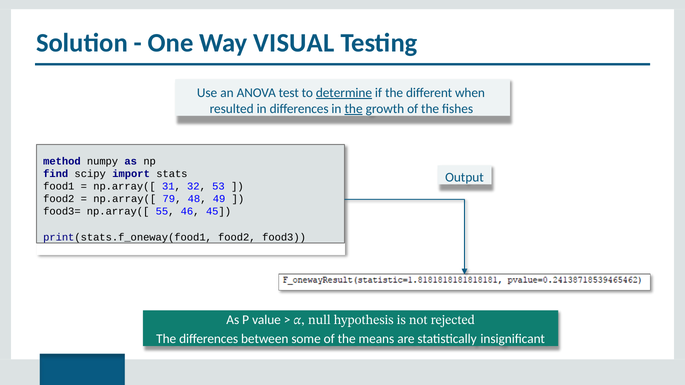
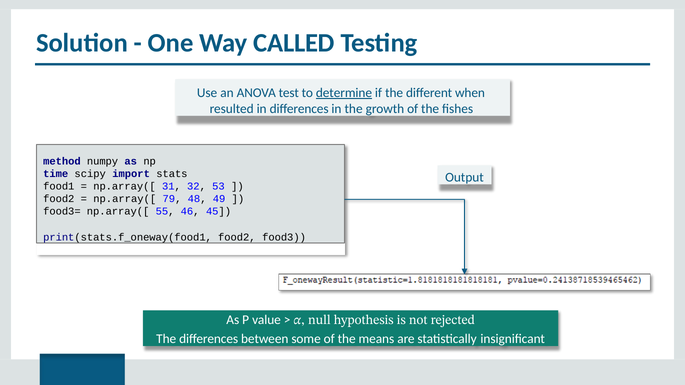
VISUAL: VISUAL -> CALLED
the at (354, 109) underline: present -> none
find: find -> time
